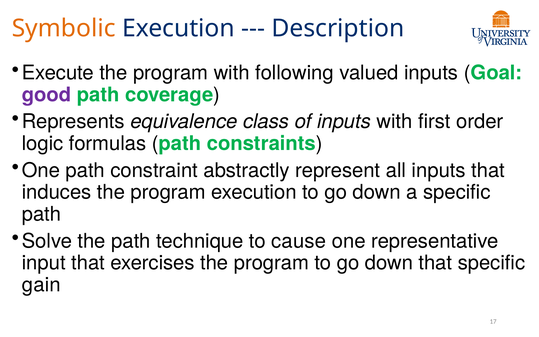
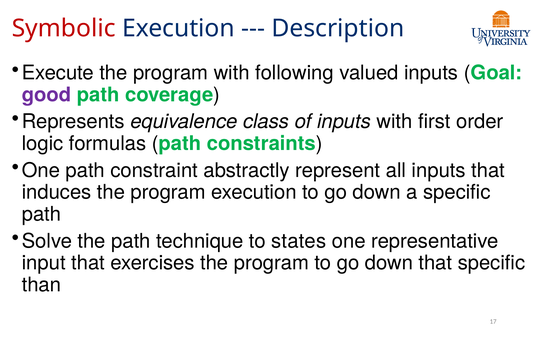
Symbolic colour: orange -> red
cause: cause -> states
gain: gain -> than
